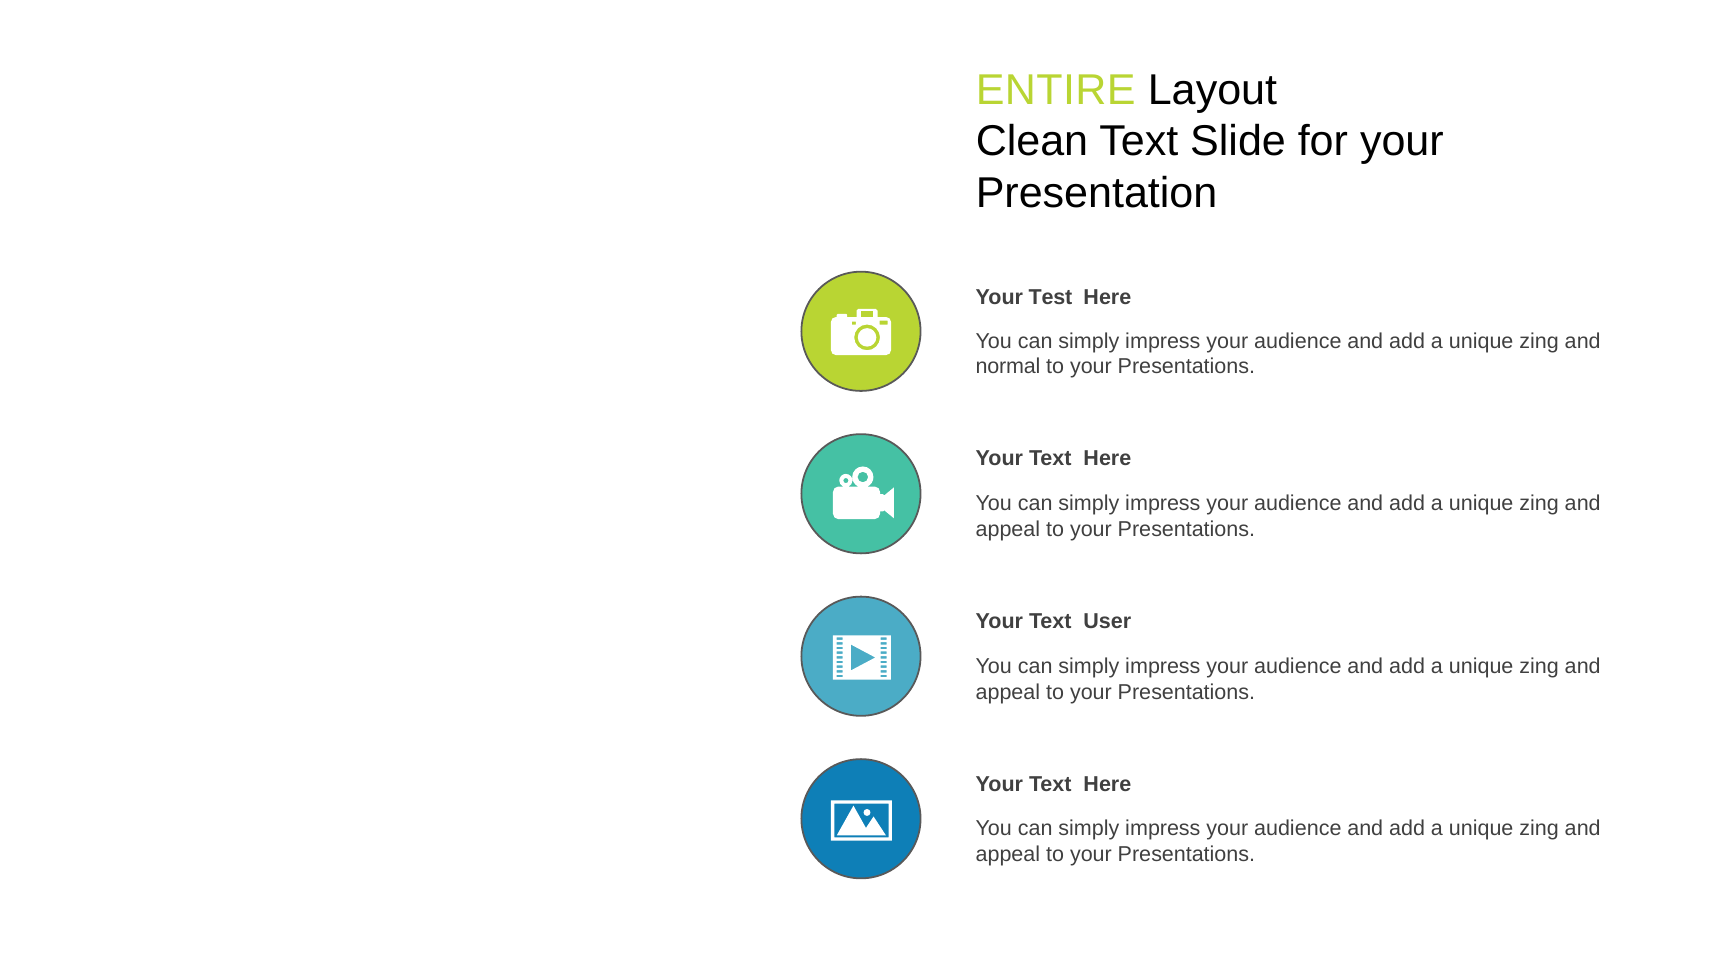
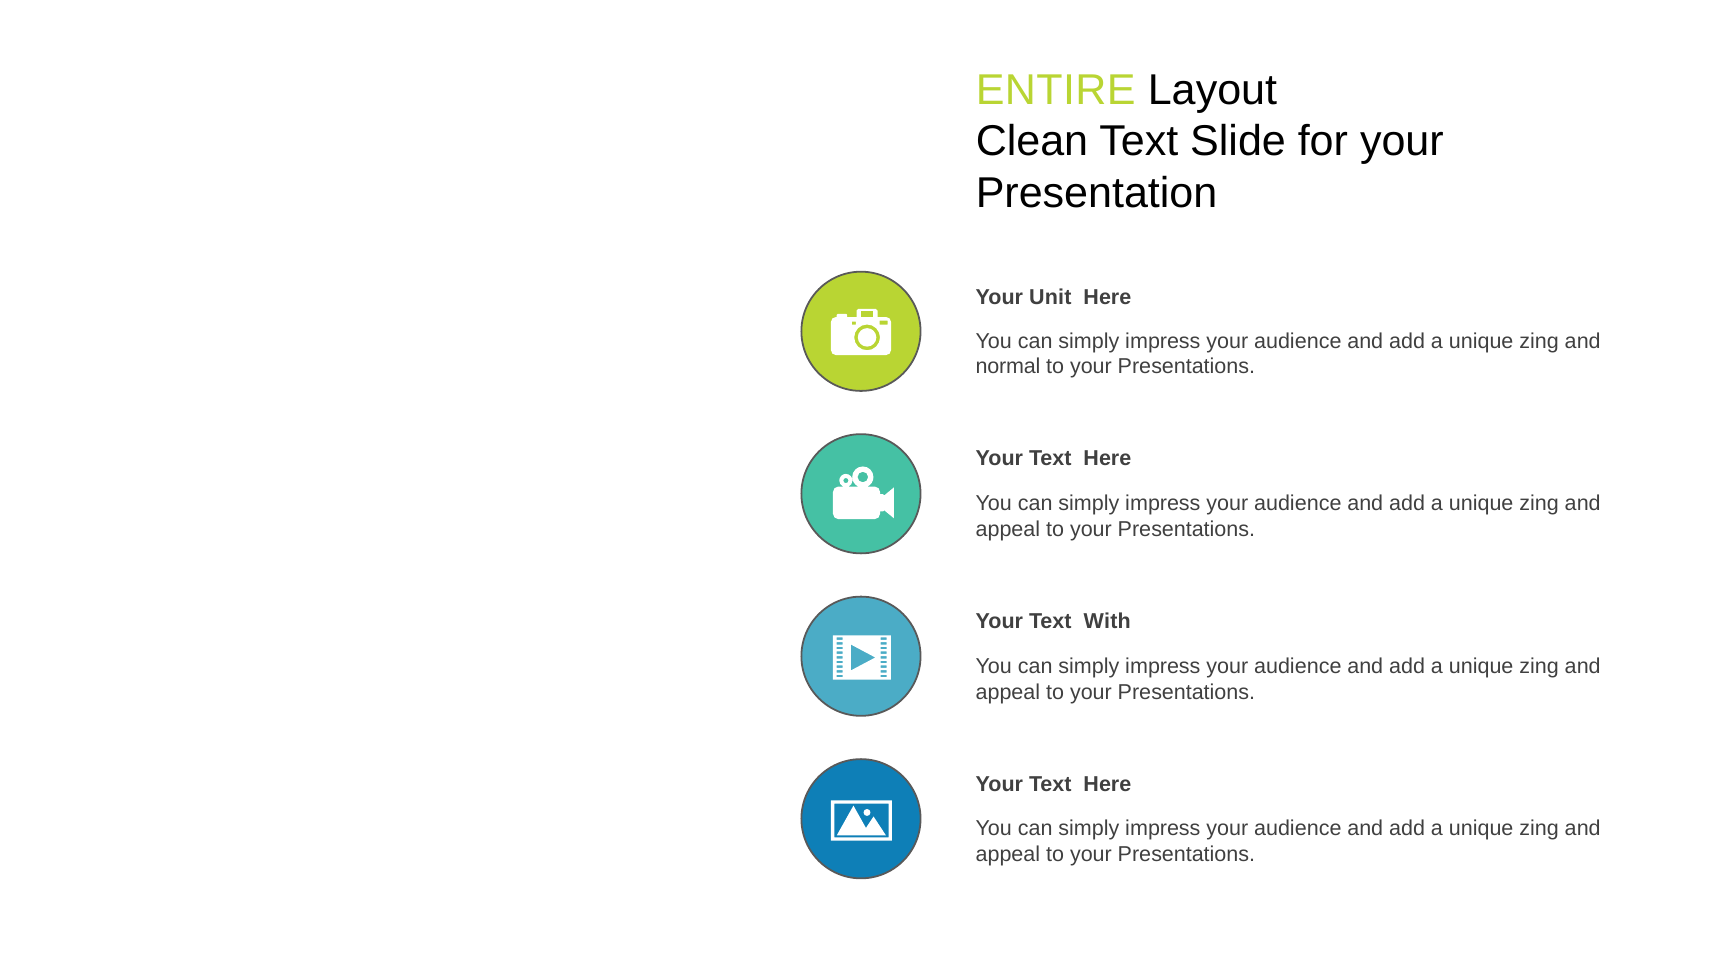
Test: Test -> Unit
User: User -> With
